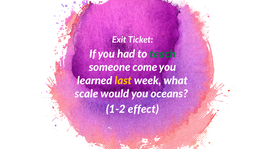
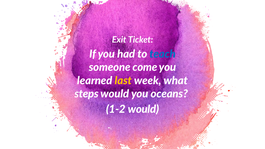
teach colour: green -> blue
scale: scale -> steps
1-2 effect: effect -> would
